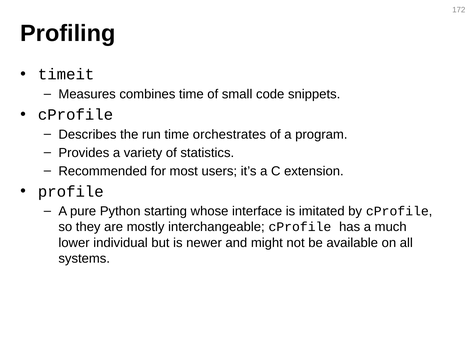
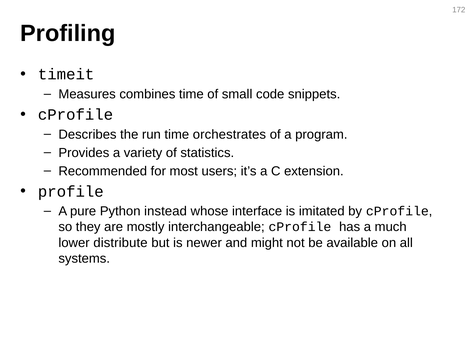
starting: starting -> instead
individual: individual -> distribute
